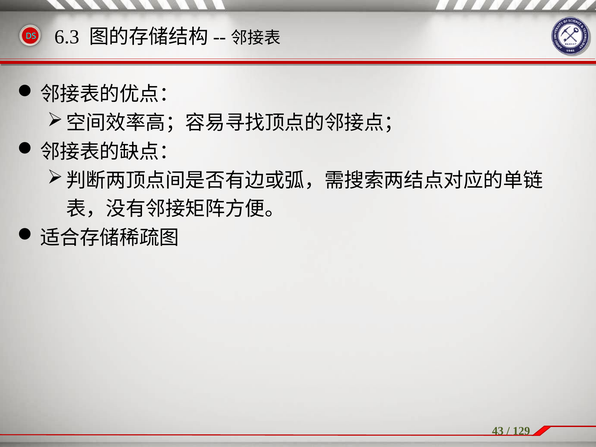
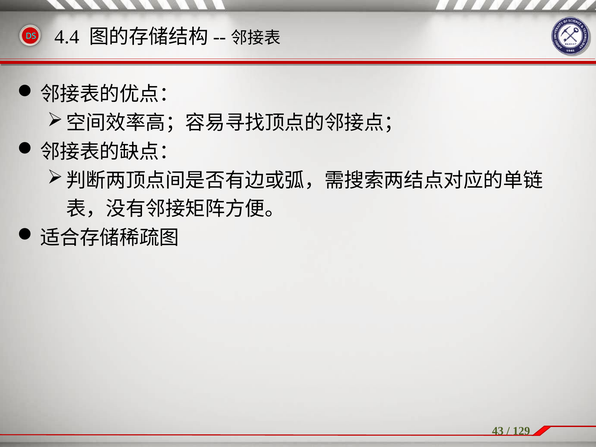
6.3: 6.3 -> 4.4
